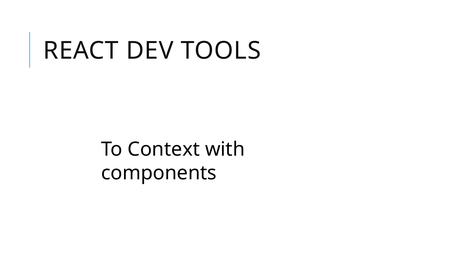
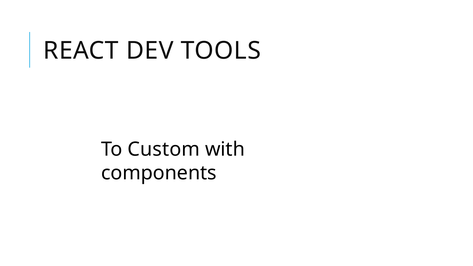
Context: Context -> Custom
